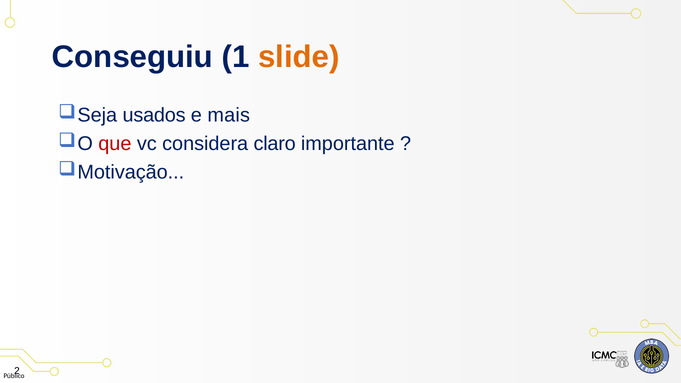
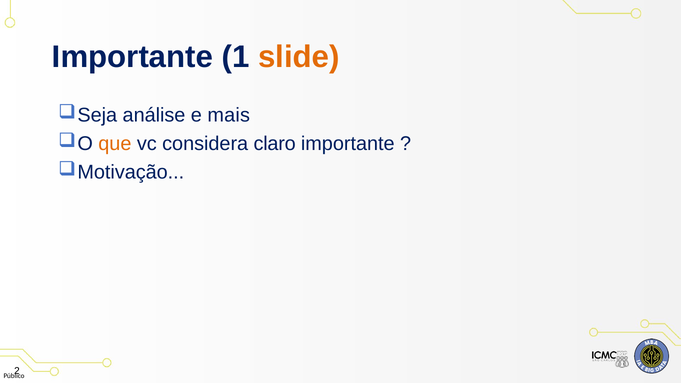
Conseguiu at (132, 57): Conseguiu -> Importante
usados: usados -> análise
que colour: red -> orange
